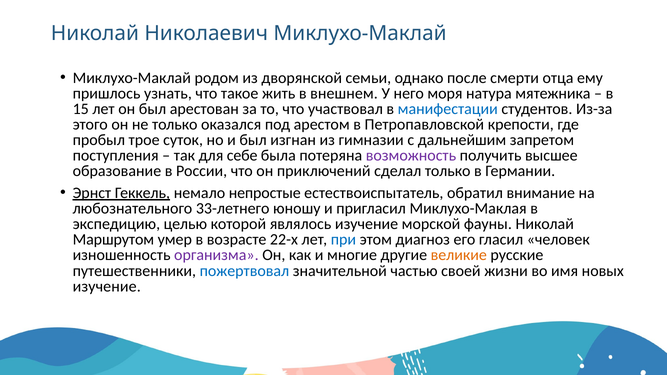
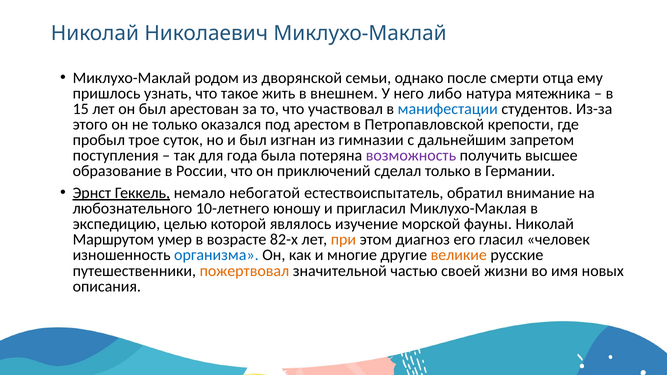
моря: моря -> либо
себе: себе -> года
непростые: непростые -> небогатой
33-летнего: 33-летнего -> 10-летнего
22-х: 22-х -> 82-х
при colour: blue -> orange
организма colour: purple -> blue
пожертвовал colour: blue -> orange
изучение at (107, 286): изучение -> описания
